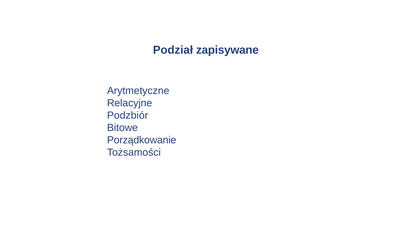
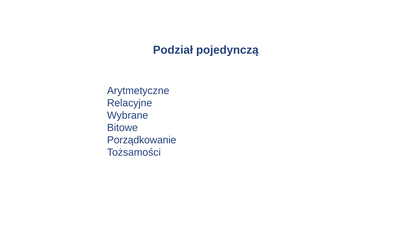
zapisywane: zapisywane -> pojedynczą
Podzbiór: Podzbiór -> Wybrane
